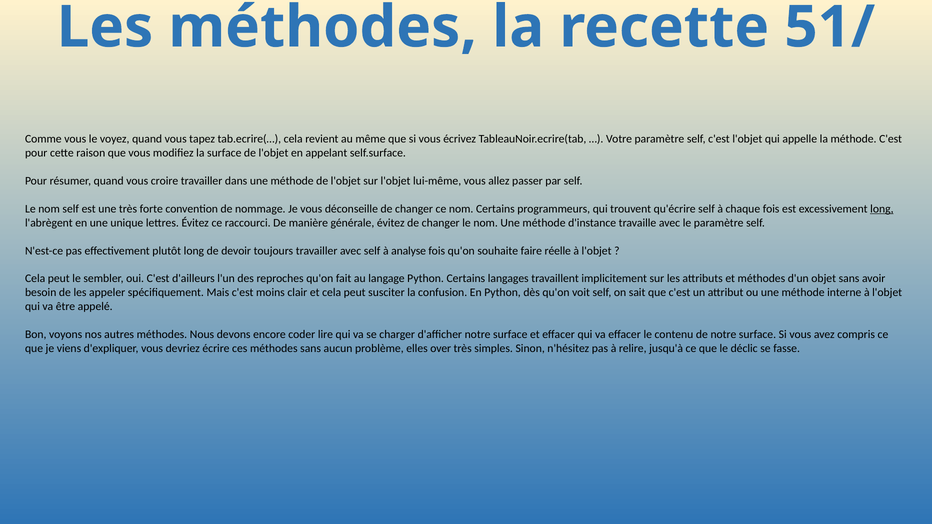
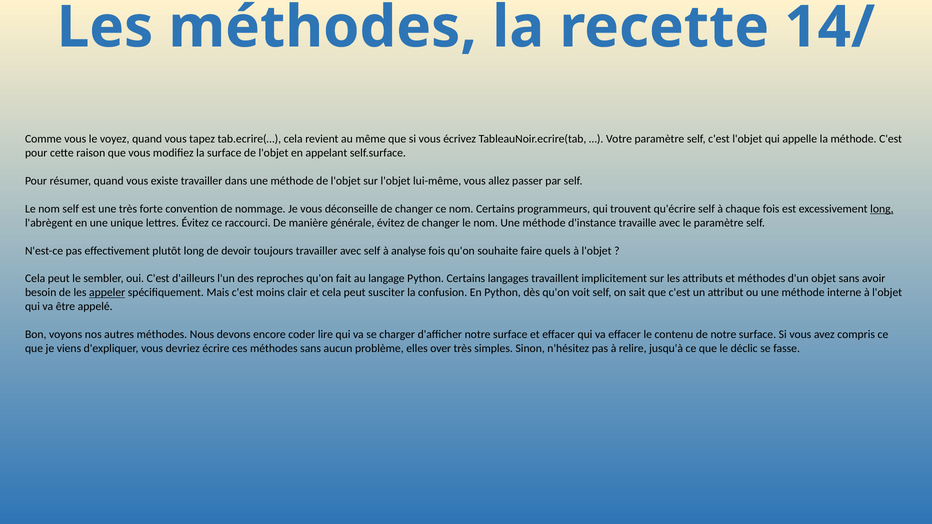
51/: 51/ -> 14/
croire: croire -> existe
réelle: réelle -> quels
appeler underline: none -> present
